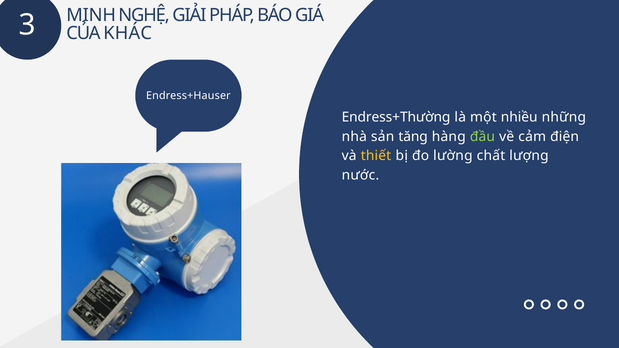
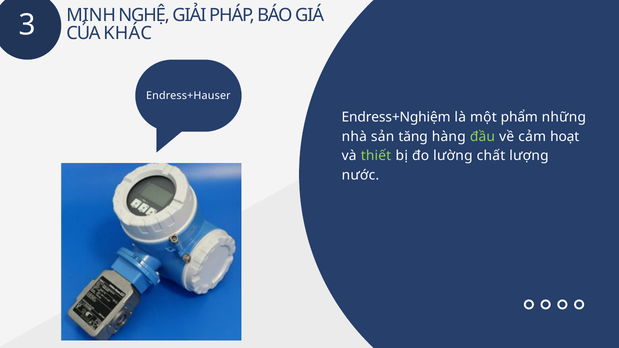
Endress+Thường: Endress+Thường -> Endress+Nghiệm
nhiều: nhiều -> phẩm
điện: điện -> hoạt
thiết colour: yellow -> light green
